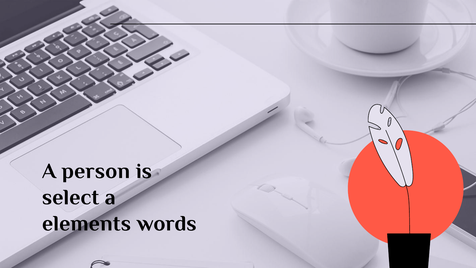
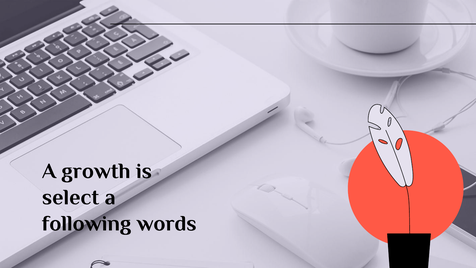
person: person -> growth
elements: elements -> following
